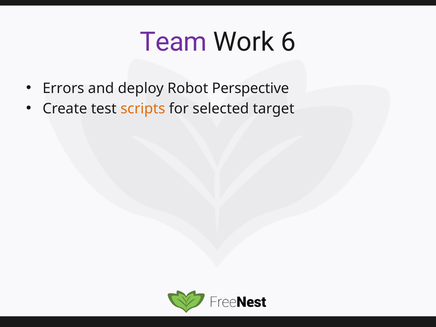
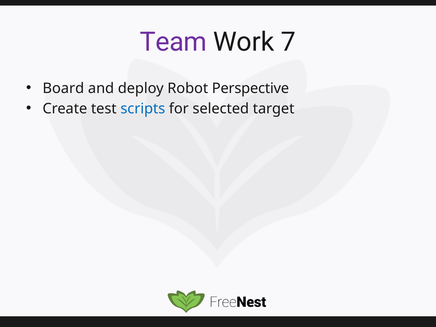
6: 6 -> 7
Errors: Errors -> Board
scripts colour: orange -> blue
